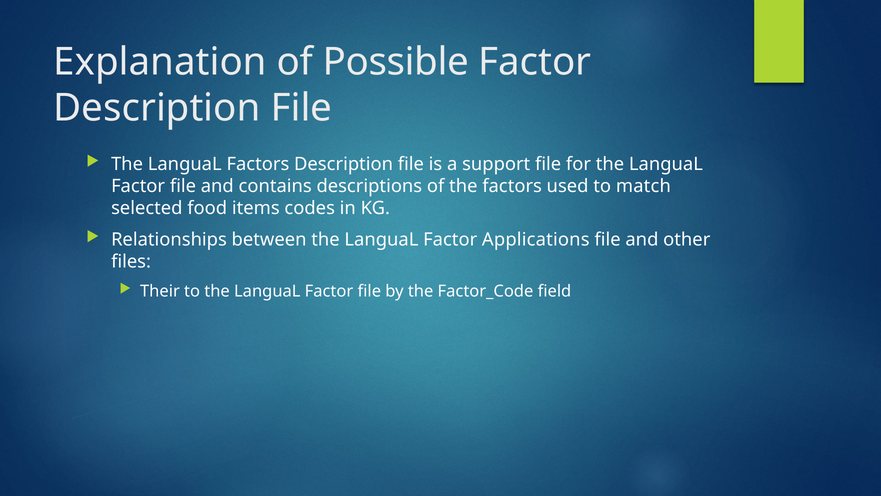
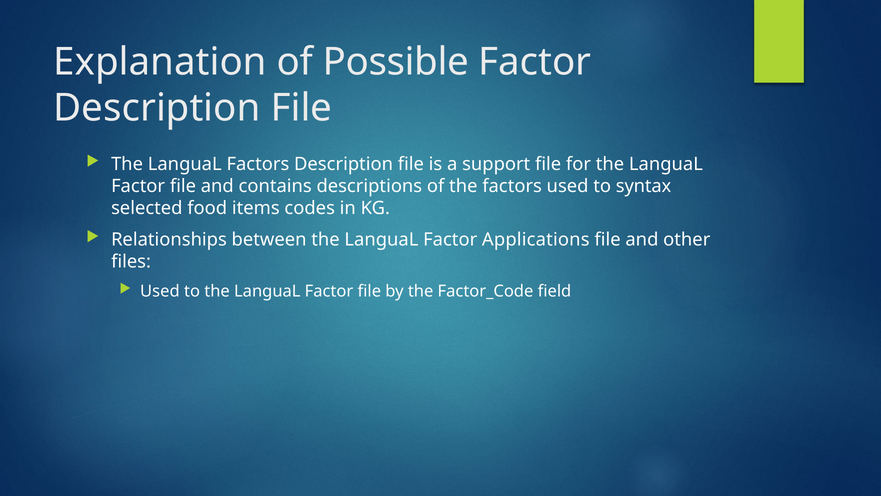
match: match -> syntax
Their at (160, 291): Their -> Used
